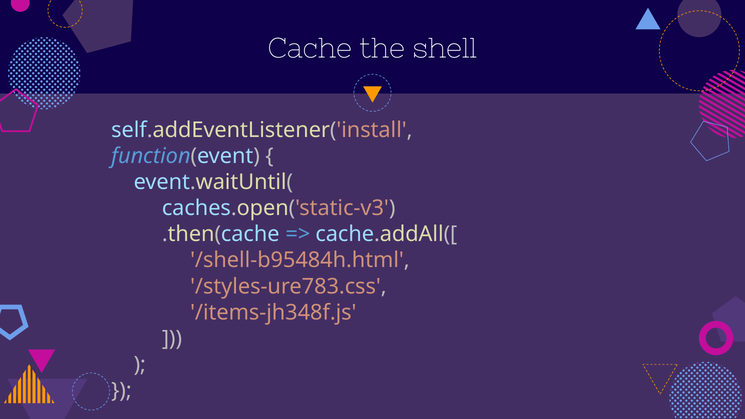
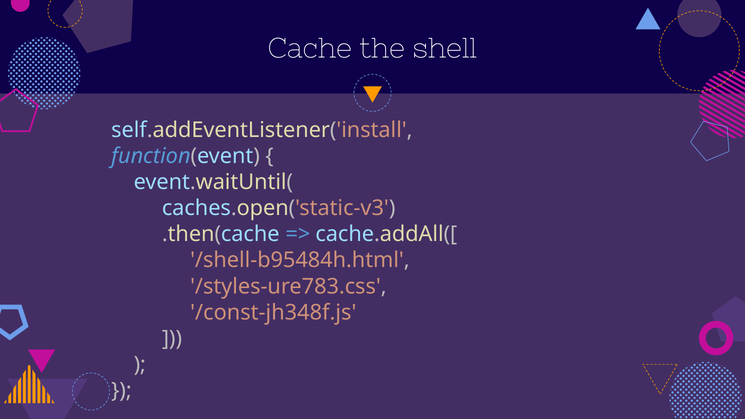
/items-jh348f.js: /items-jh348f.js -> /const-jh348f.js
